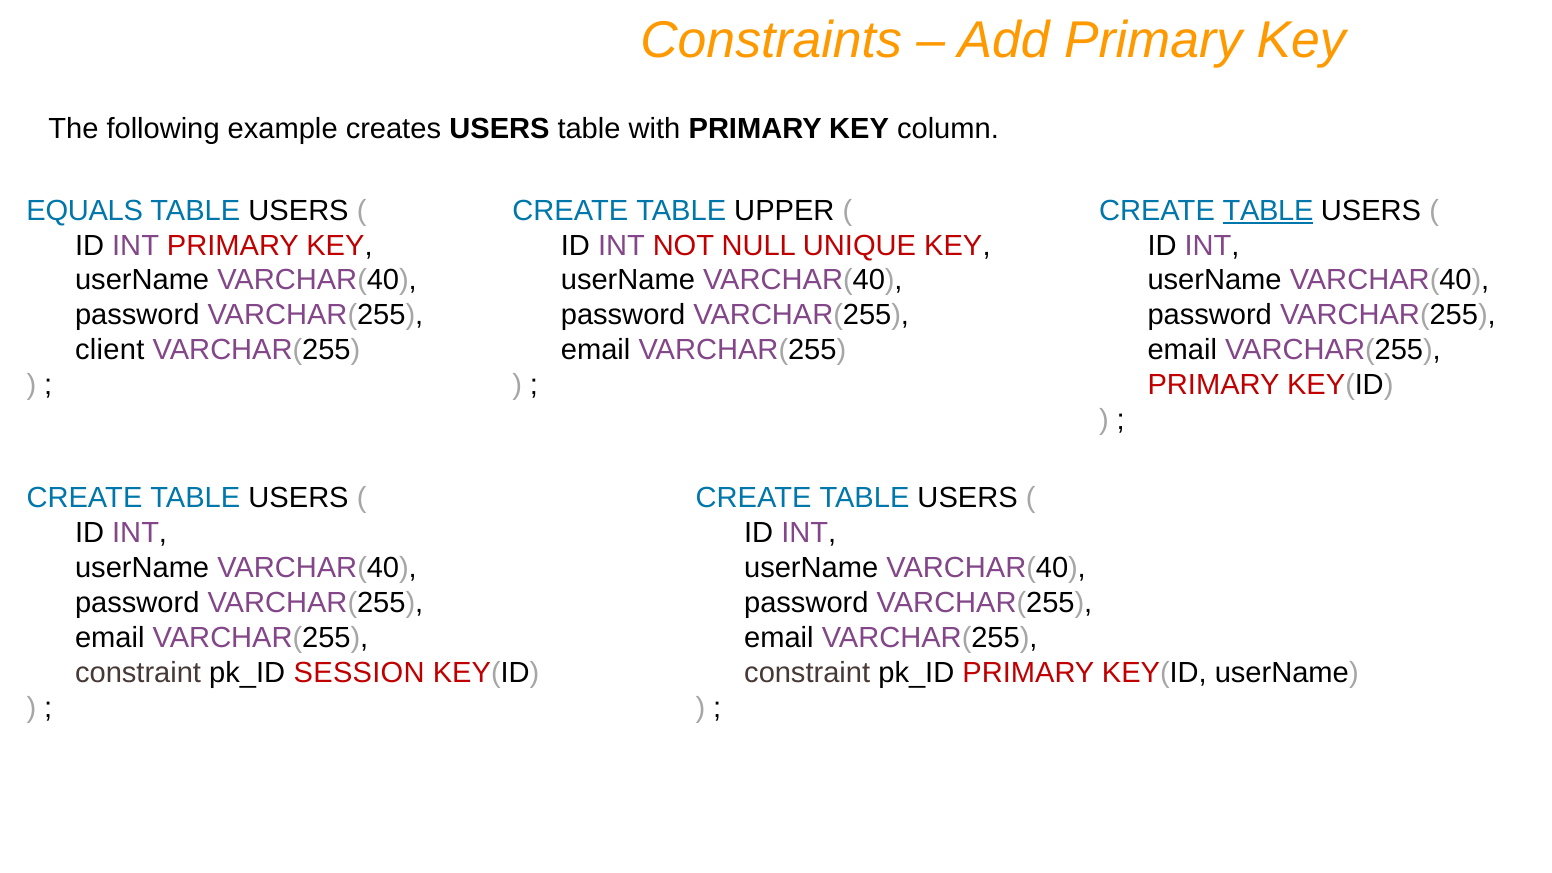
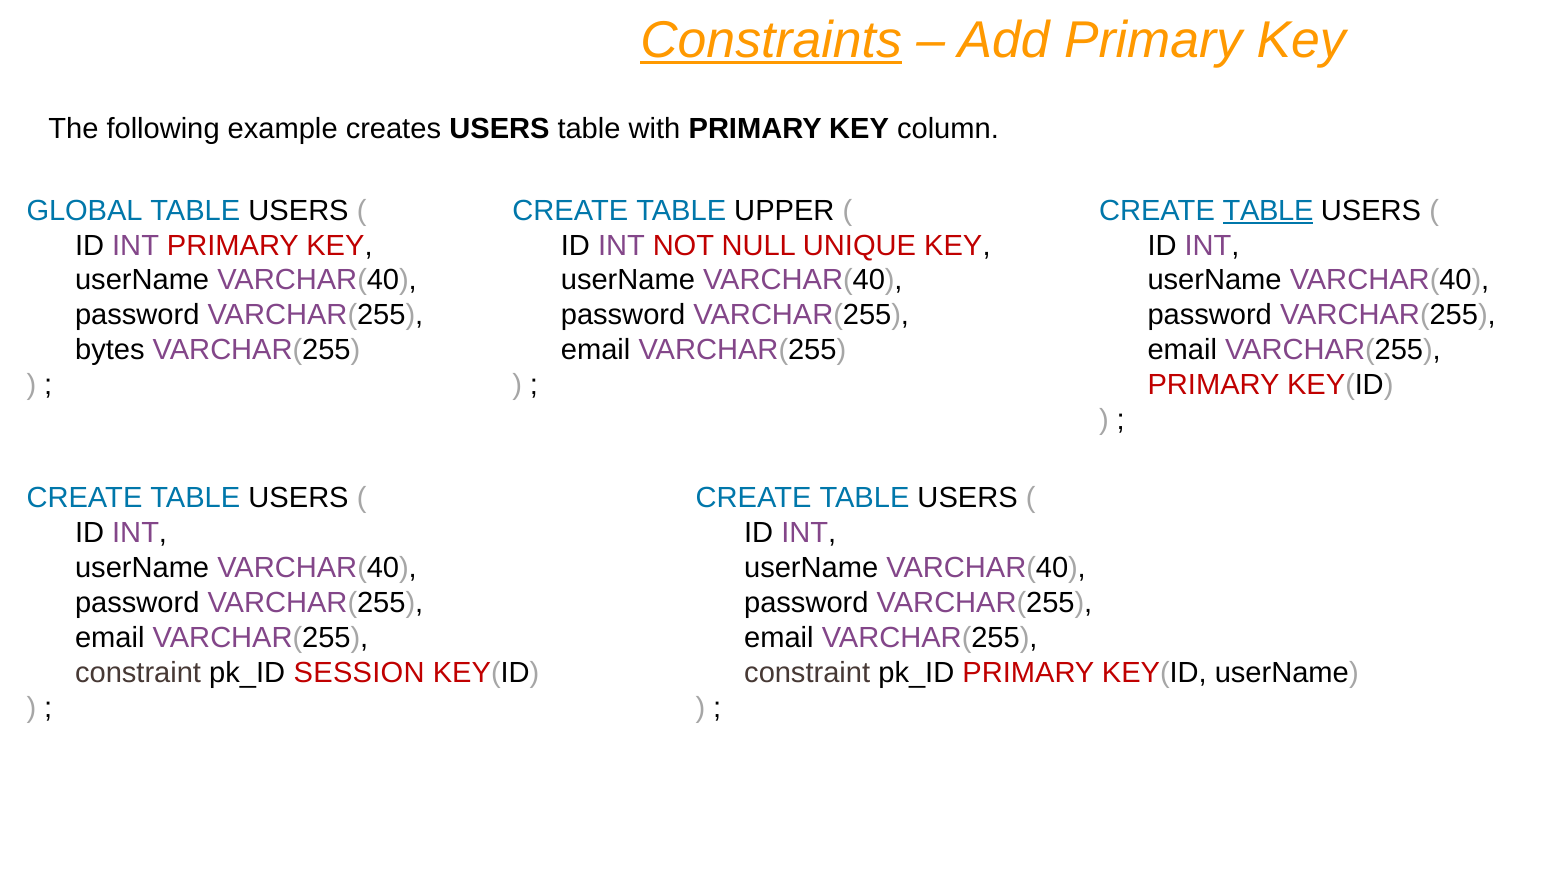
Constraints underline: none -> present
EQUALS: EQUALS -> GLOBAL
client: client -> bytes
